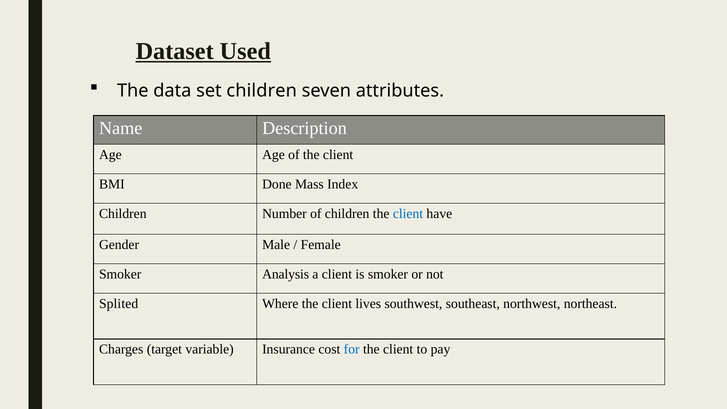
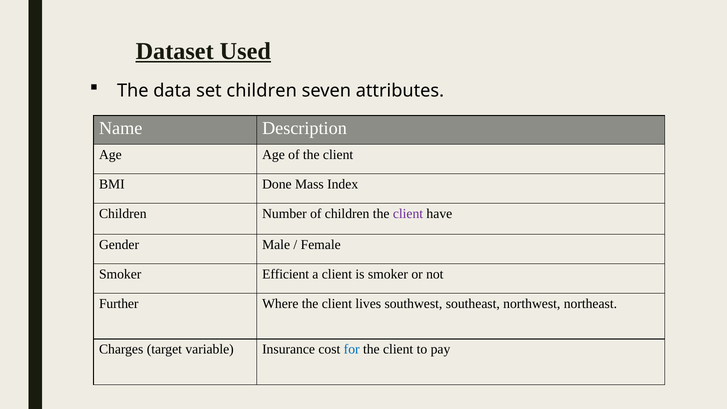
client at (408, 214) colour: blue -> purple
Analysis: Analysis -> Efficient
Splited: Splited -> Further
